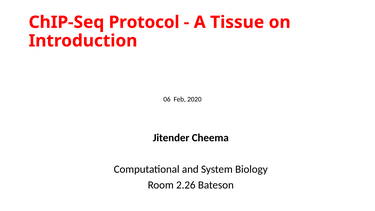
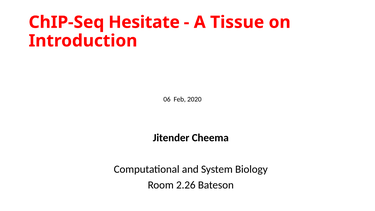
Protocol: Protocol -> Hesitate
